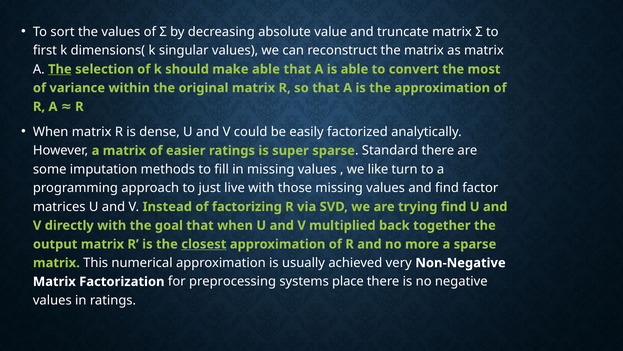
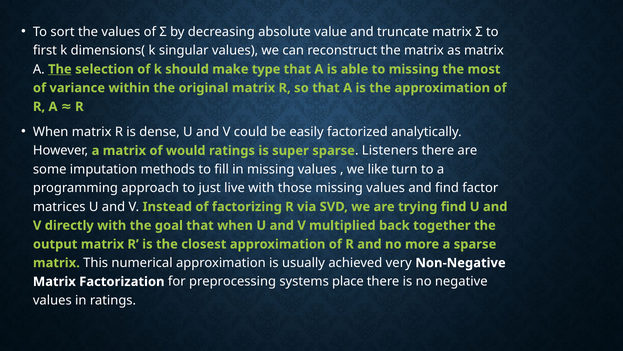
make able: able -> type
to convert: convert -> missing
easier: easier -> would
Standard: Standard -> Listeners
closest underline: present -> none
